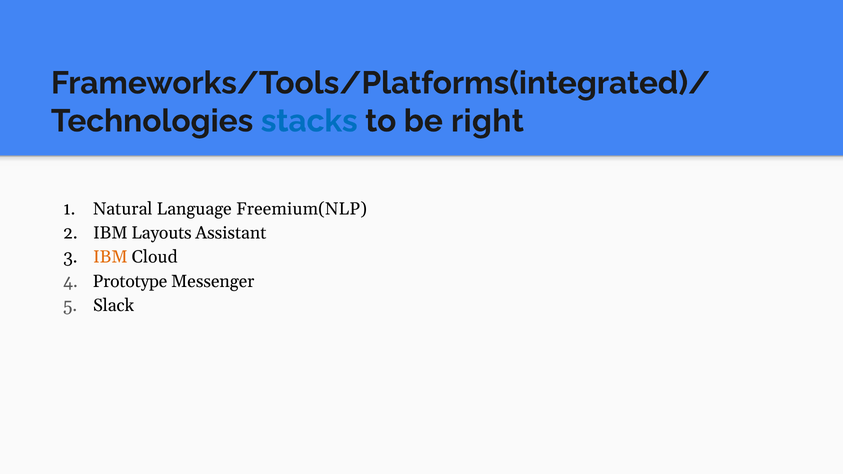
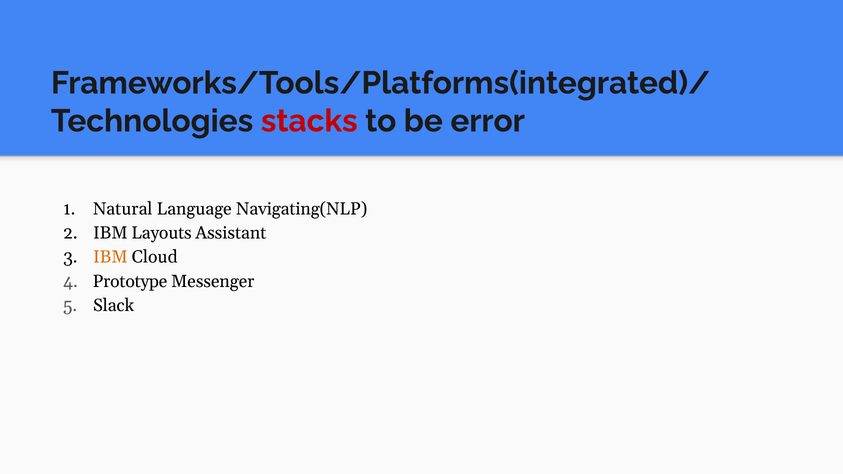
stacks colour: blue -> red
right: right -> error
Freemium(NLP: Freemium(NLP -> Navigating(NLP
